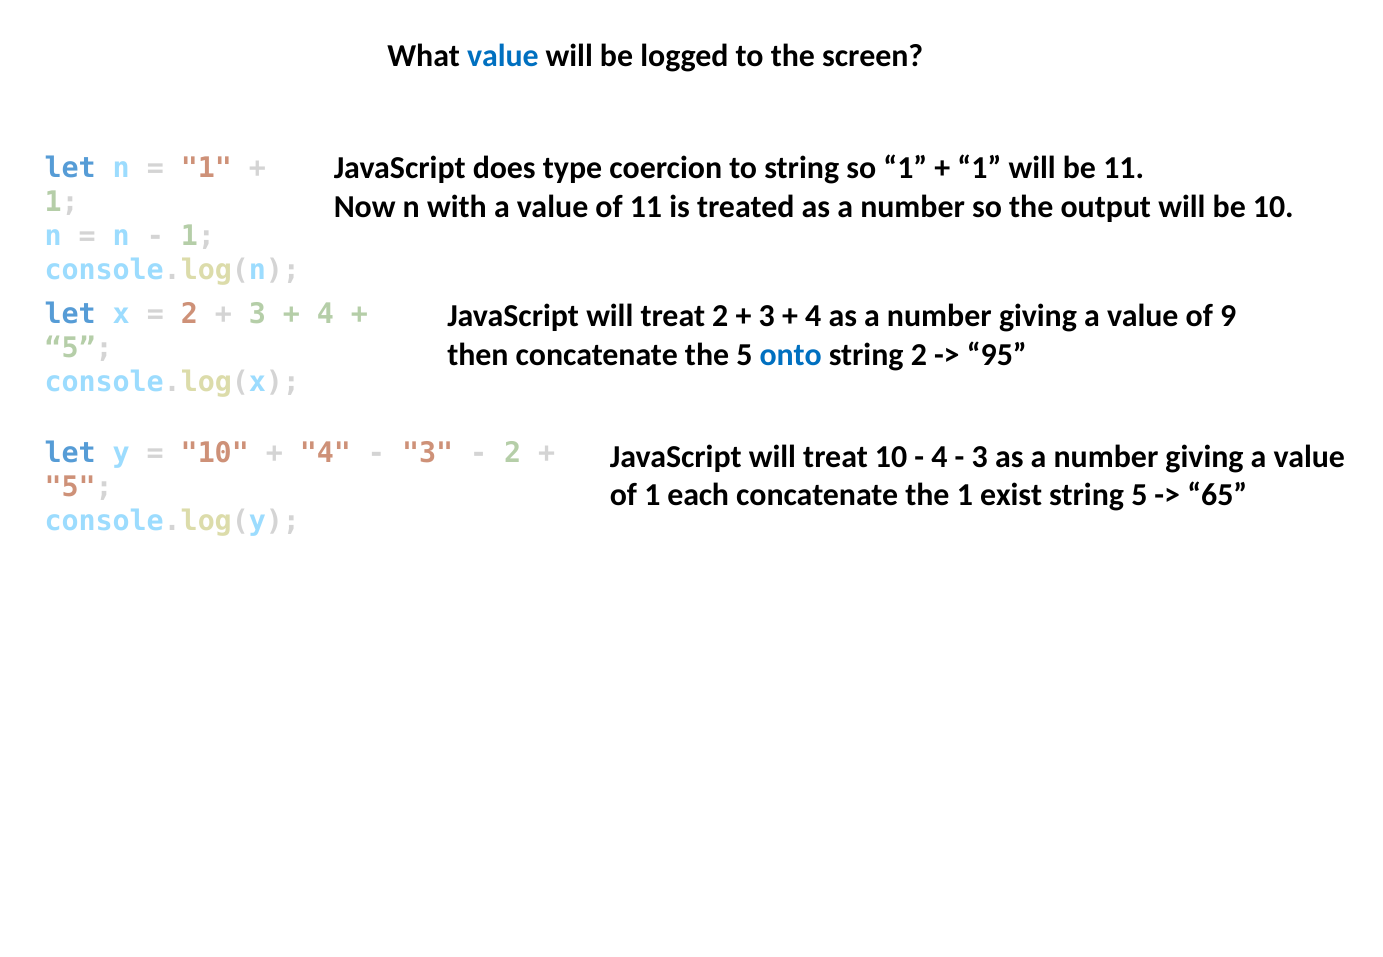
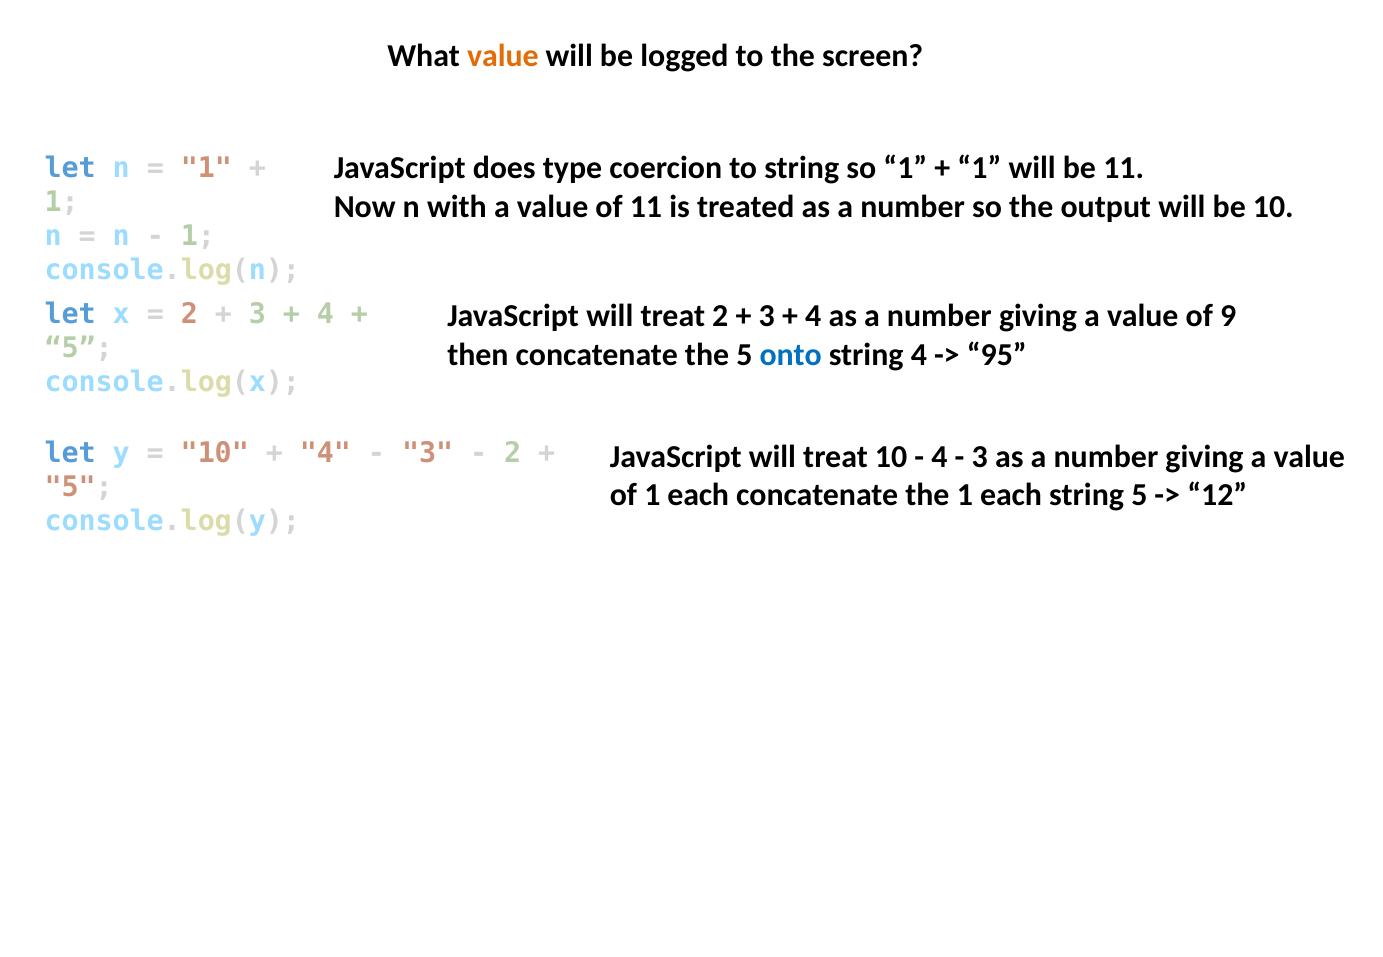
value at (503, 56) colour: blue -> orange
string 2: 2 -> 4
the 1 exist: exist -> each
65: 65 -> 12
